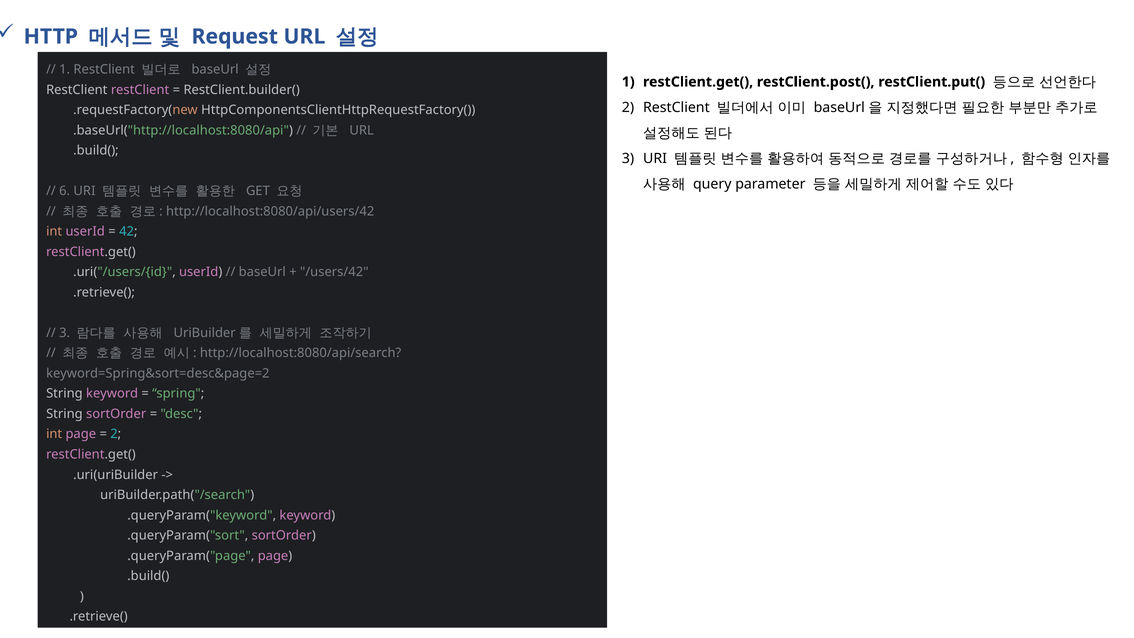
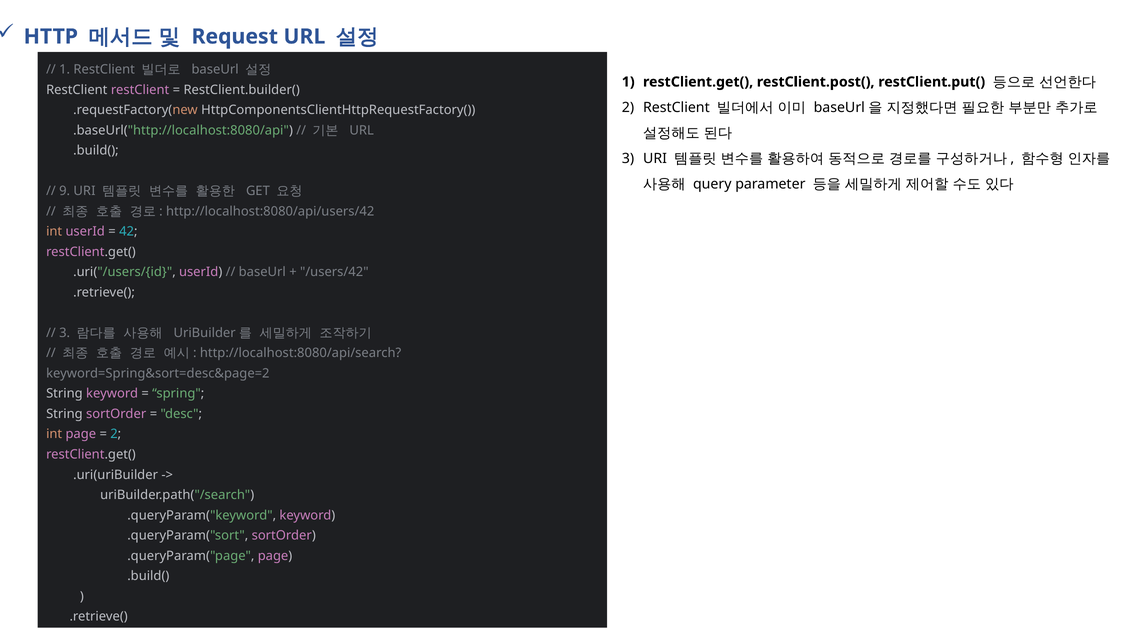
6: 6 -> 9
